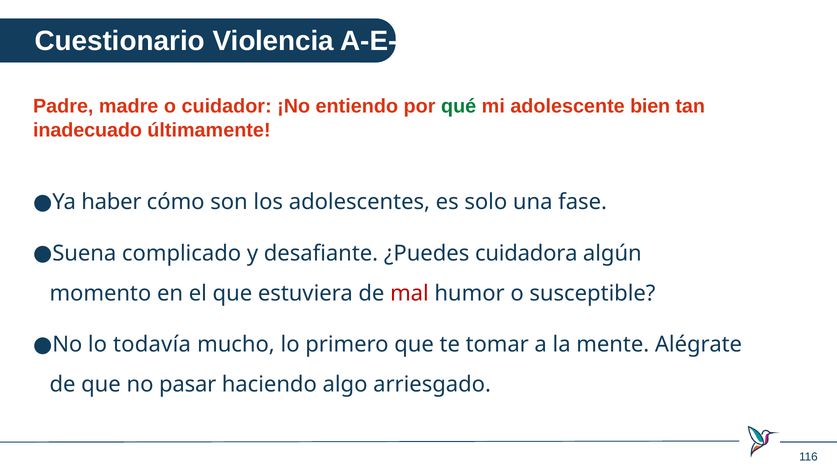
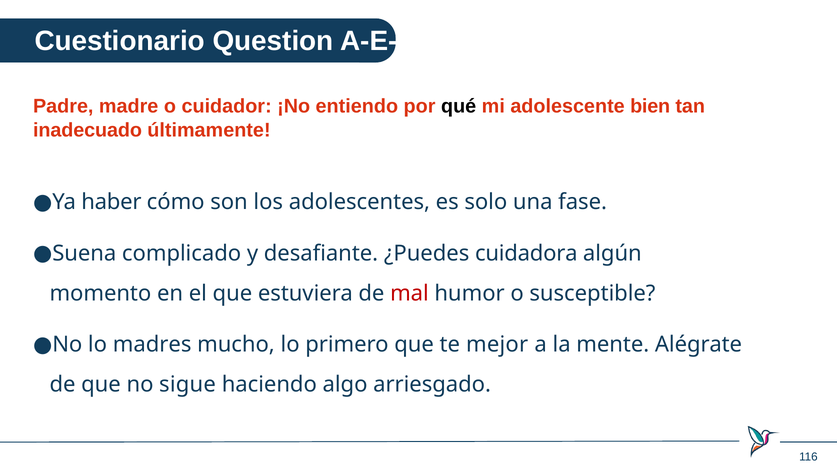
Violencia: Violencia -> Question
qué colour: green -> black
todavía: todavía -> madres
tomar: tomar -> mejor
pasar: pasar -> sigue
